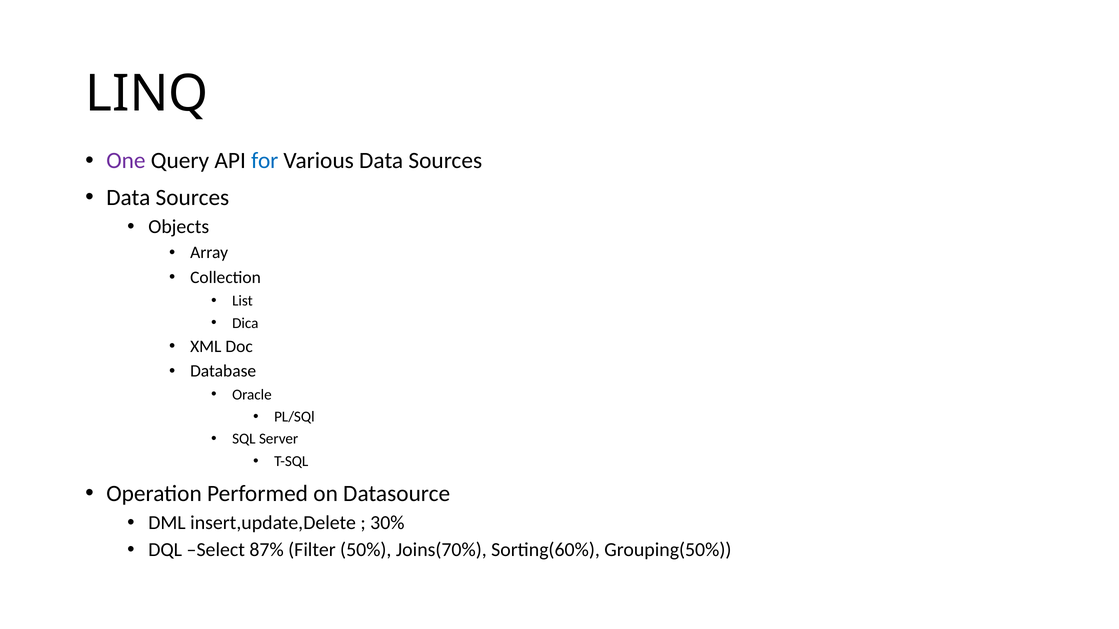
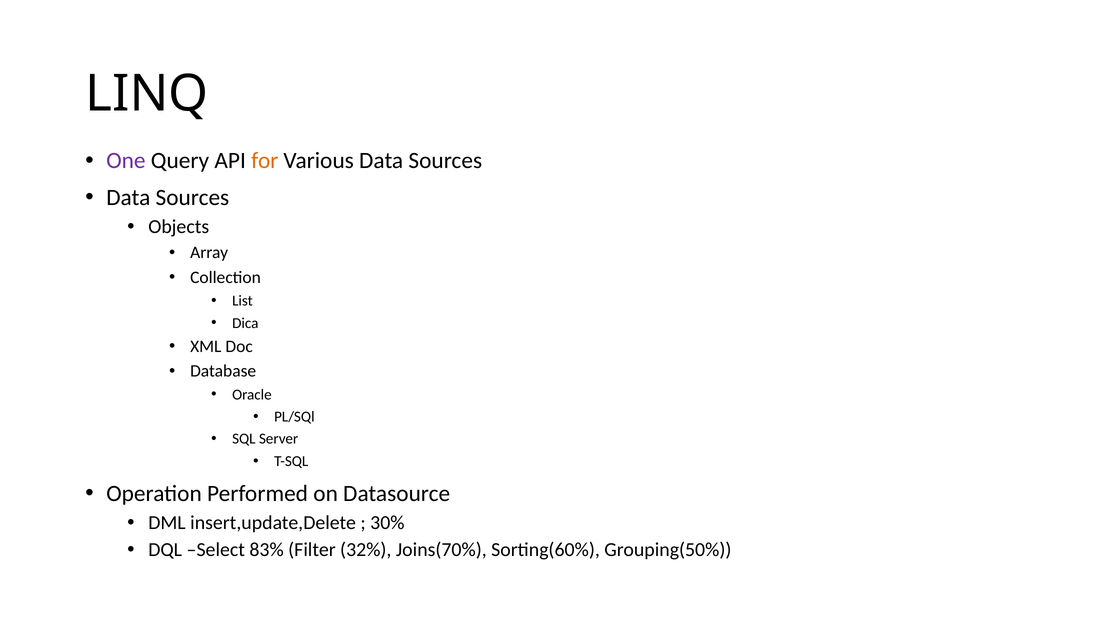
for colour: blue -> orange
87%: 87% -> 83%
50%: 50% -> 32%
